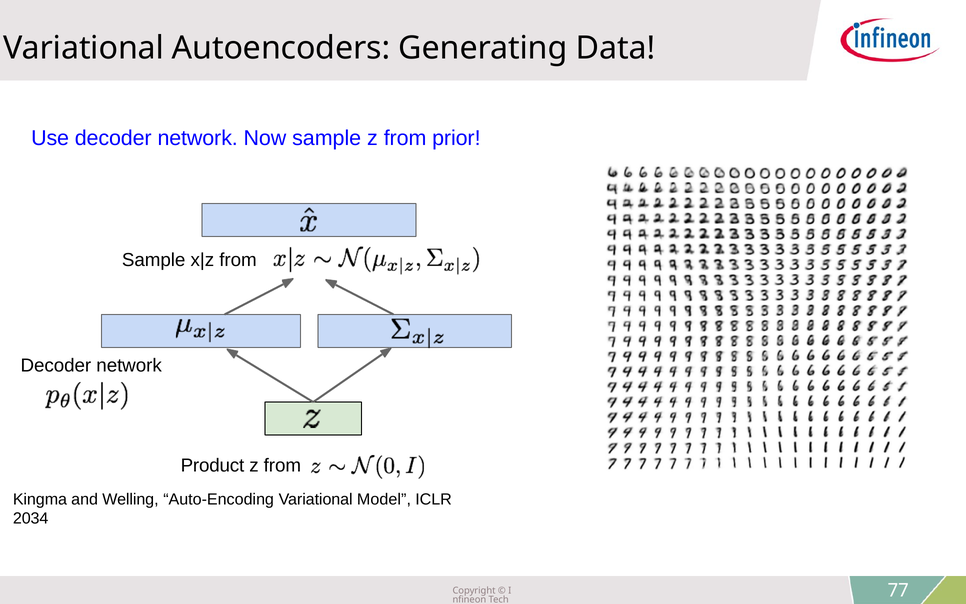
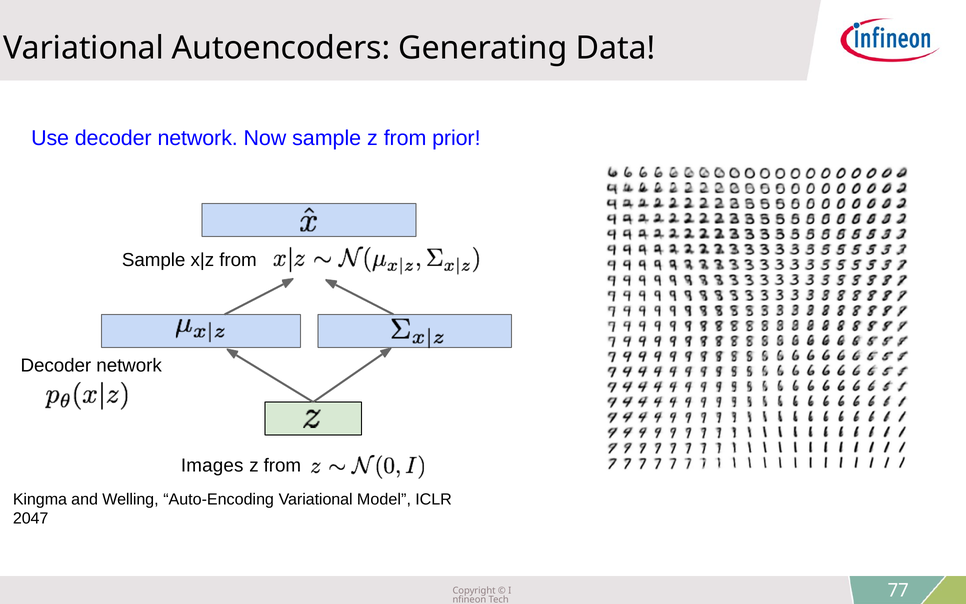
Product: Product -> Images
2034: 2034 -> 2047
